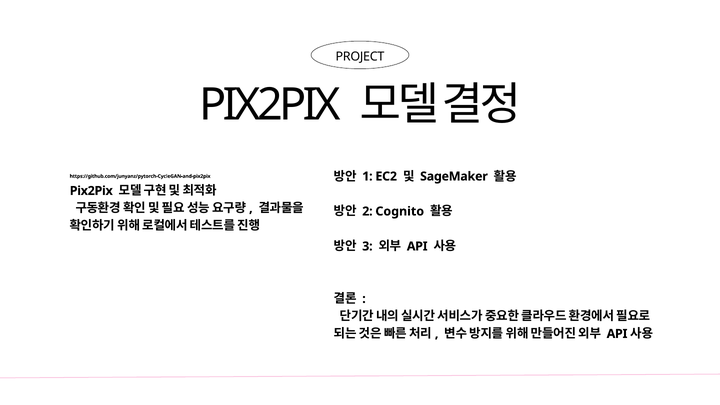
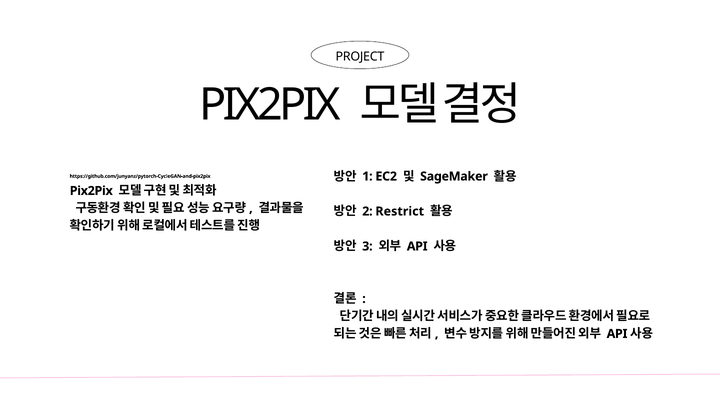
Cognito: Cognito -> Restrict
